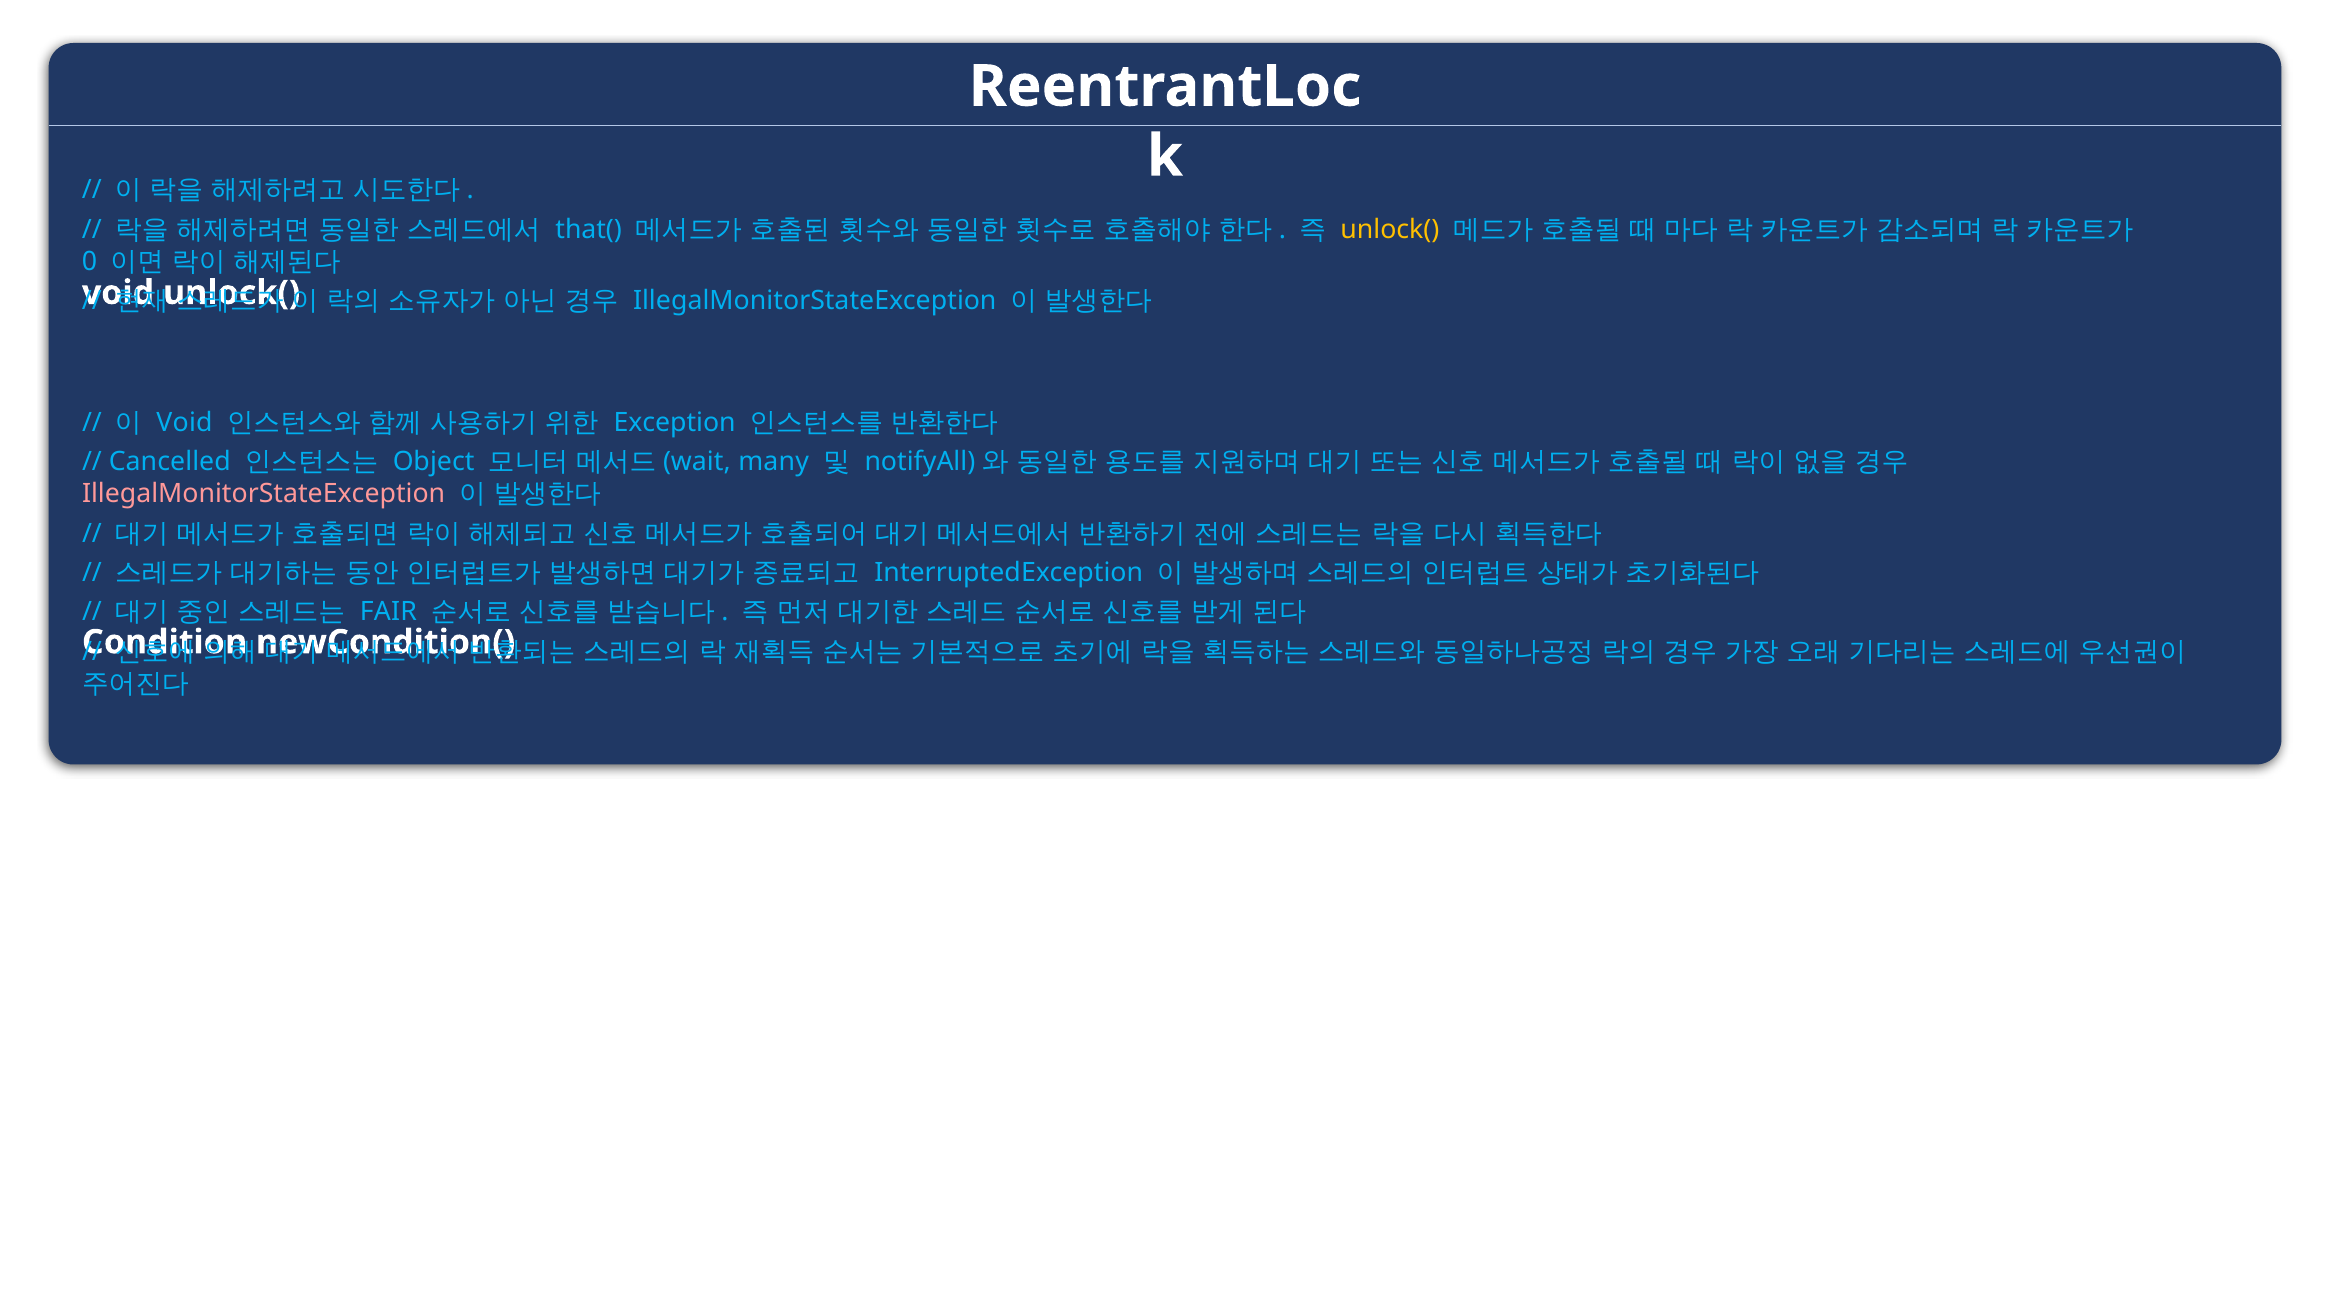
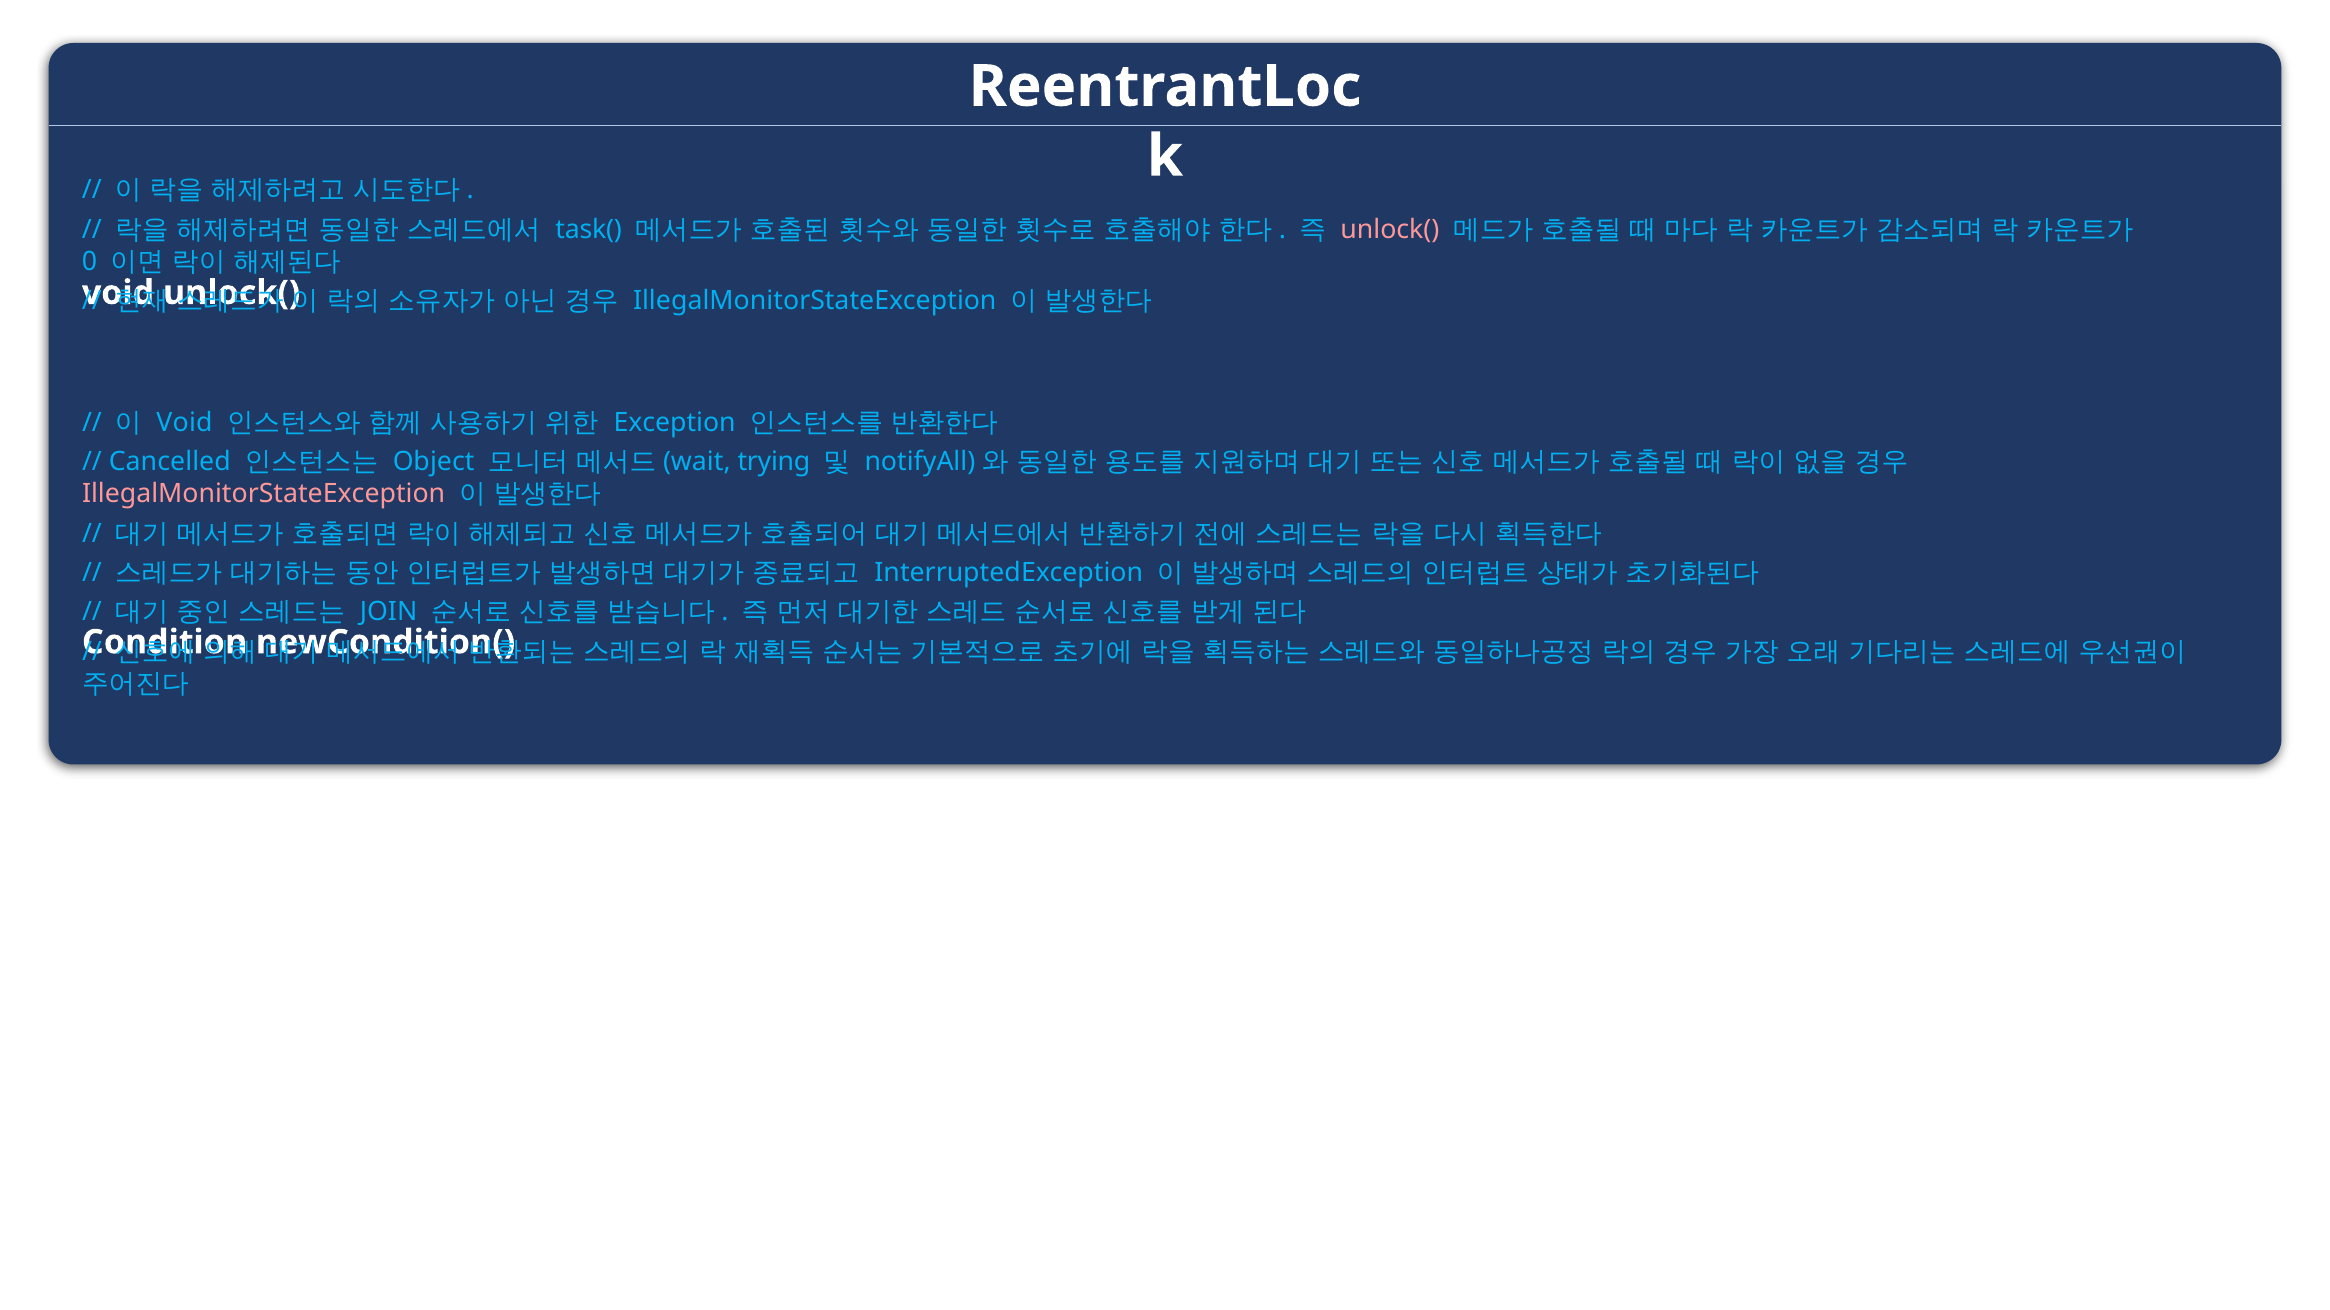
that(: that( -> task(
unlock( at (1390, 229) colour: yellow -> pink
many: many -> trying
FAIR: FAIR -> JOIN
